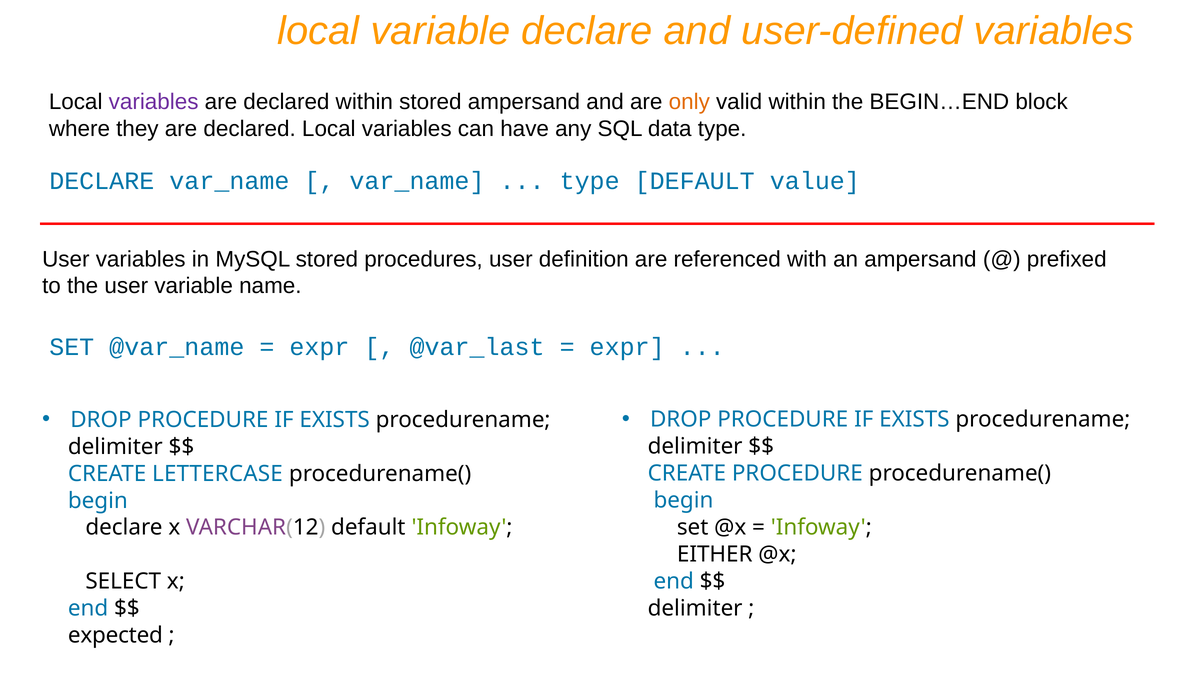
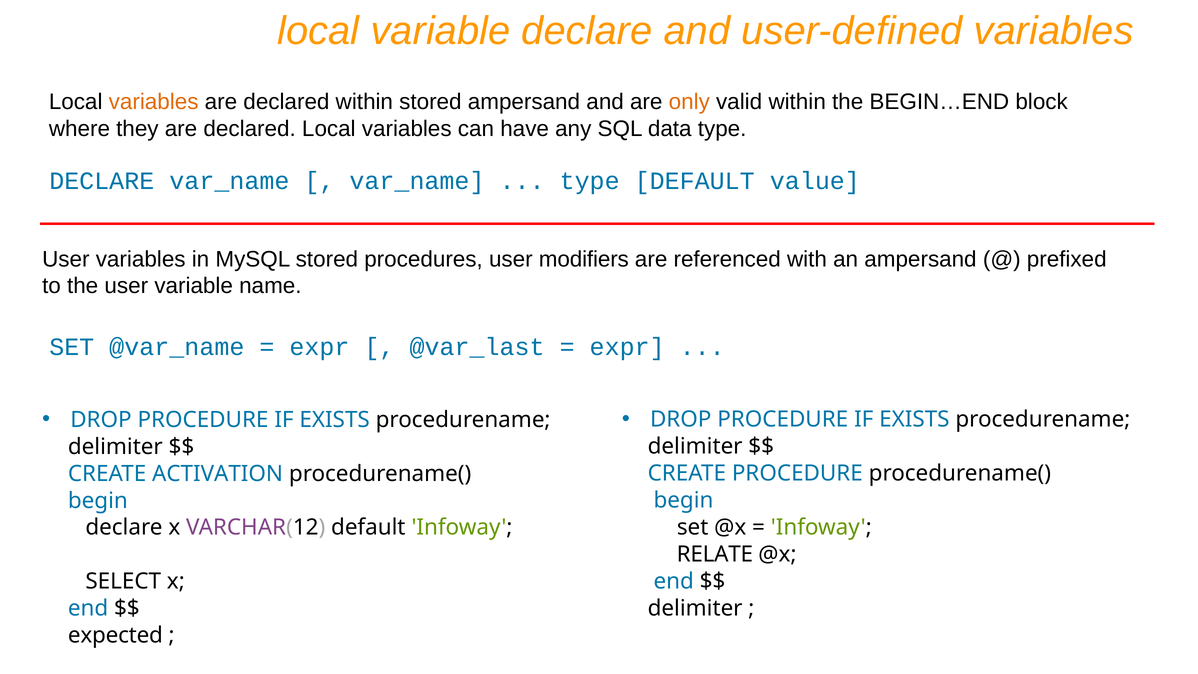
variables at (154, 102) colour: purple -> orange
definition: definition -> modifiers
LETTERCASE: LETTERCASE -> ACTIVATION
EITHER: EITHER -> RELATE
